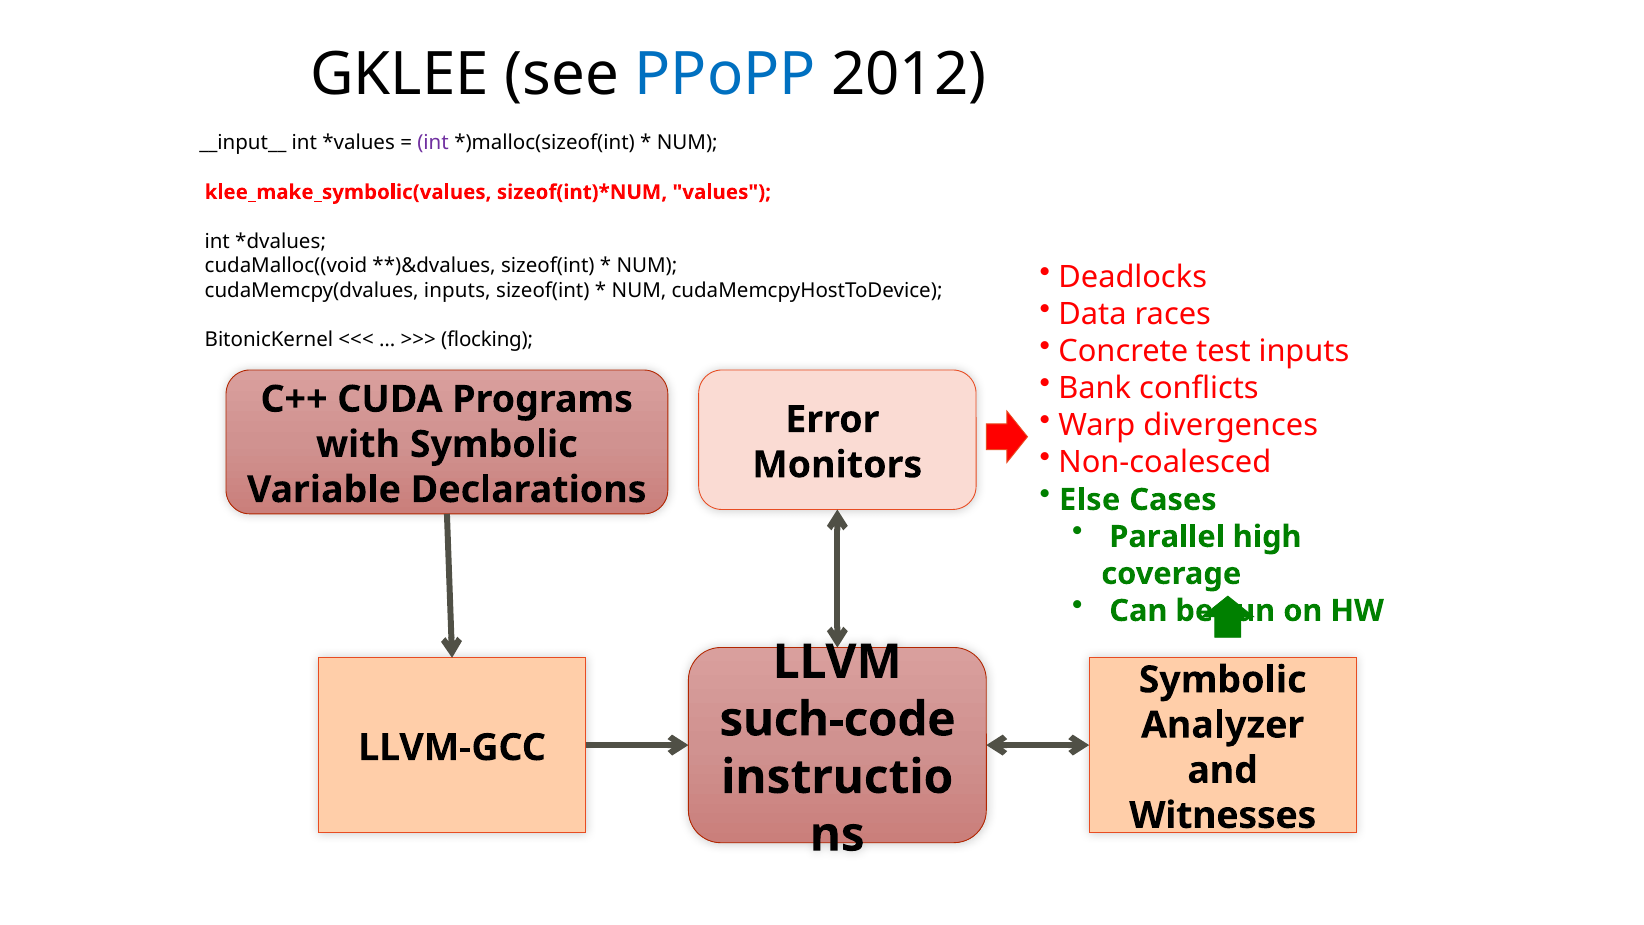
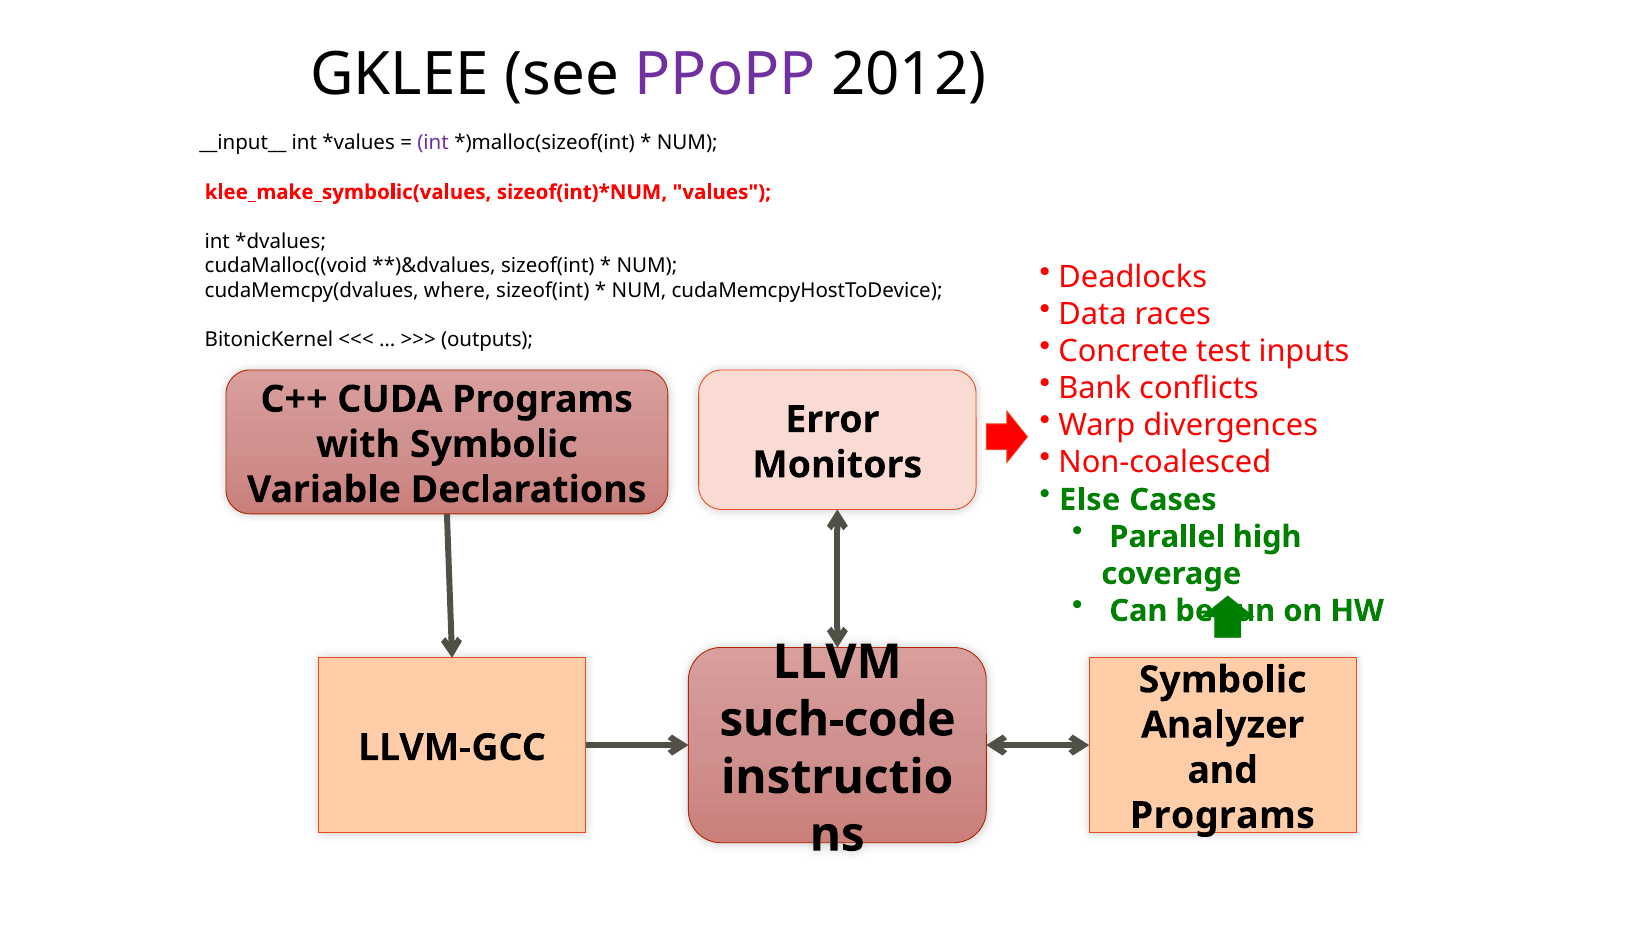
PPoPP colour: blue -> purple
cudaMemcpy(dvalues inputs: inputs -> where
flocking: flocking -> outputs
Witnesses at (1223, 815): Witnesses -> Programs
